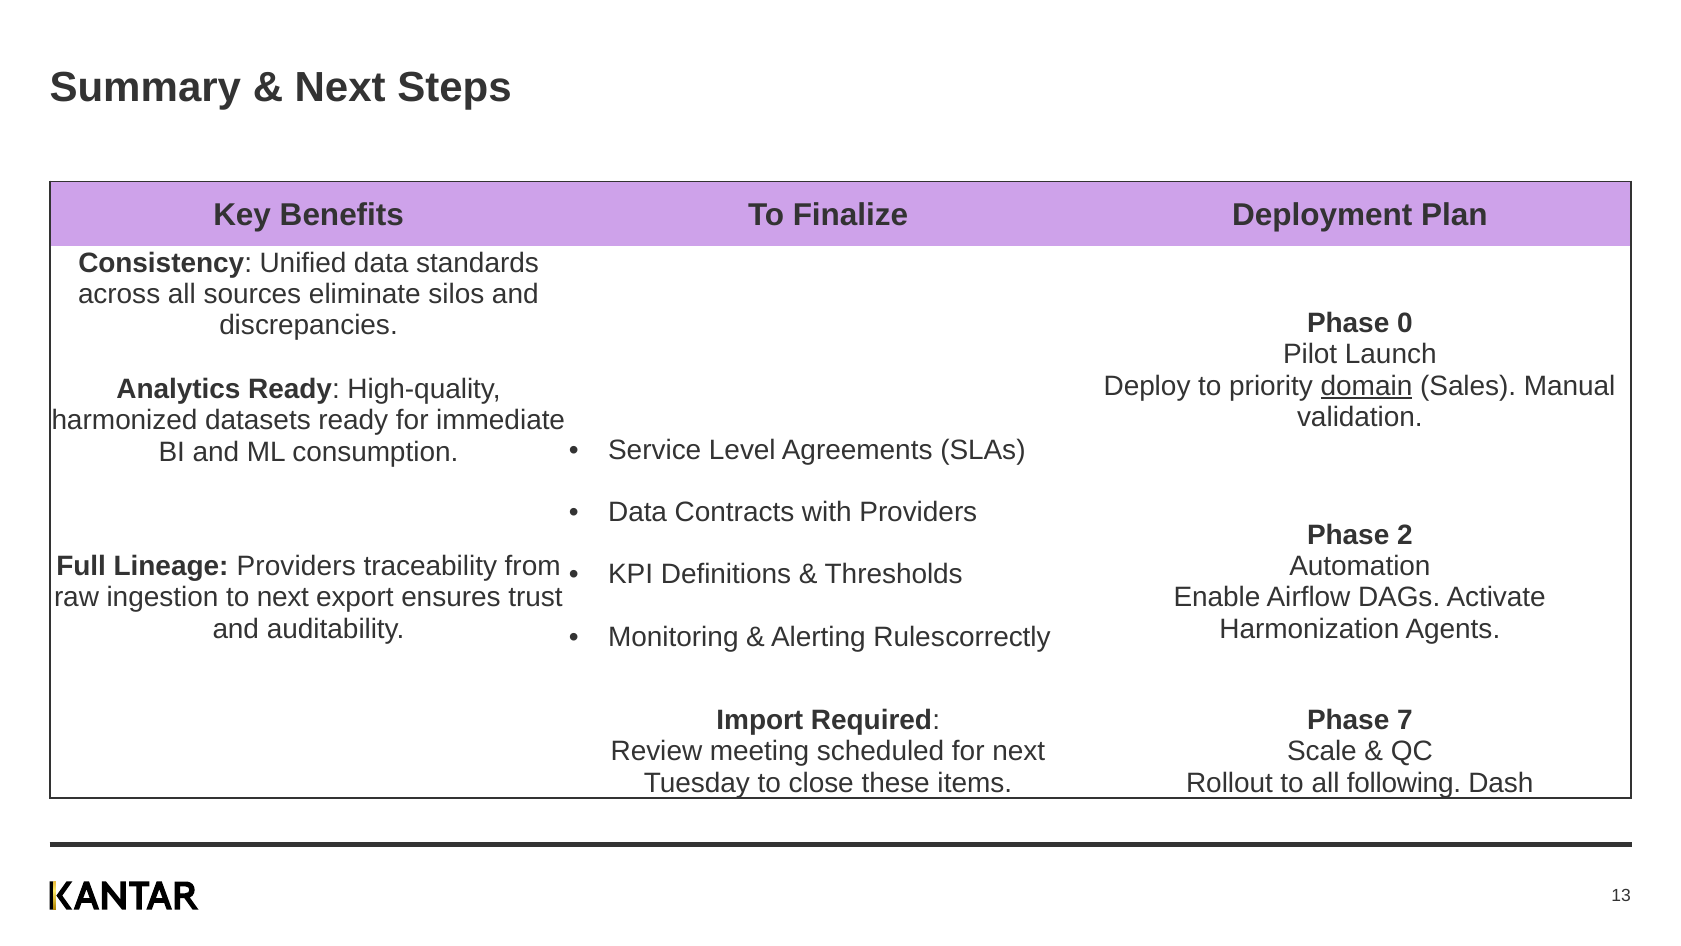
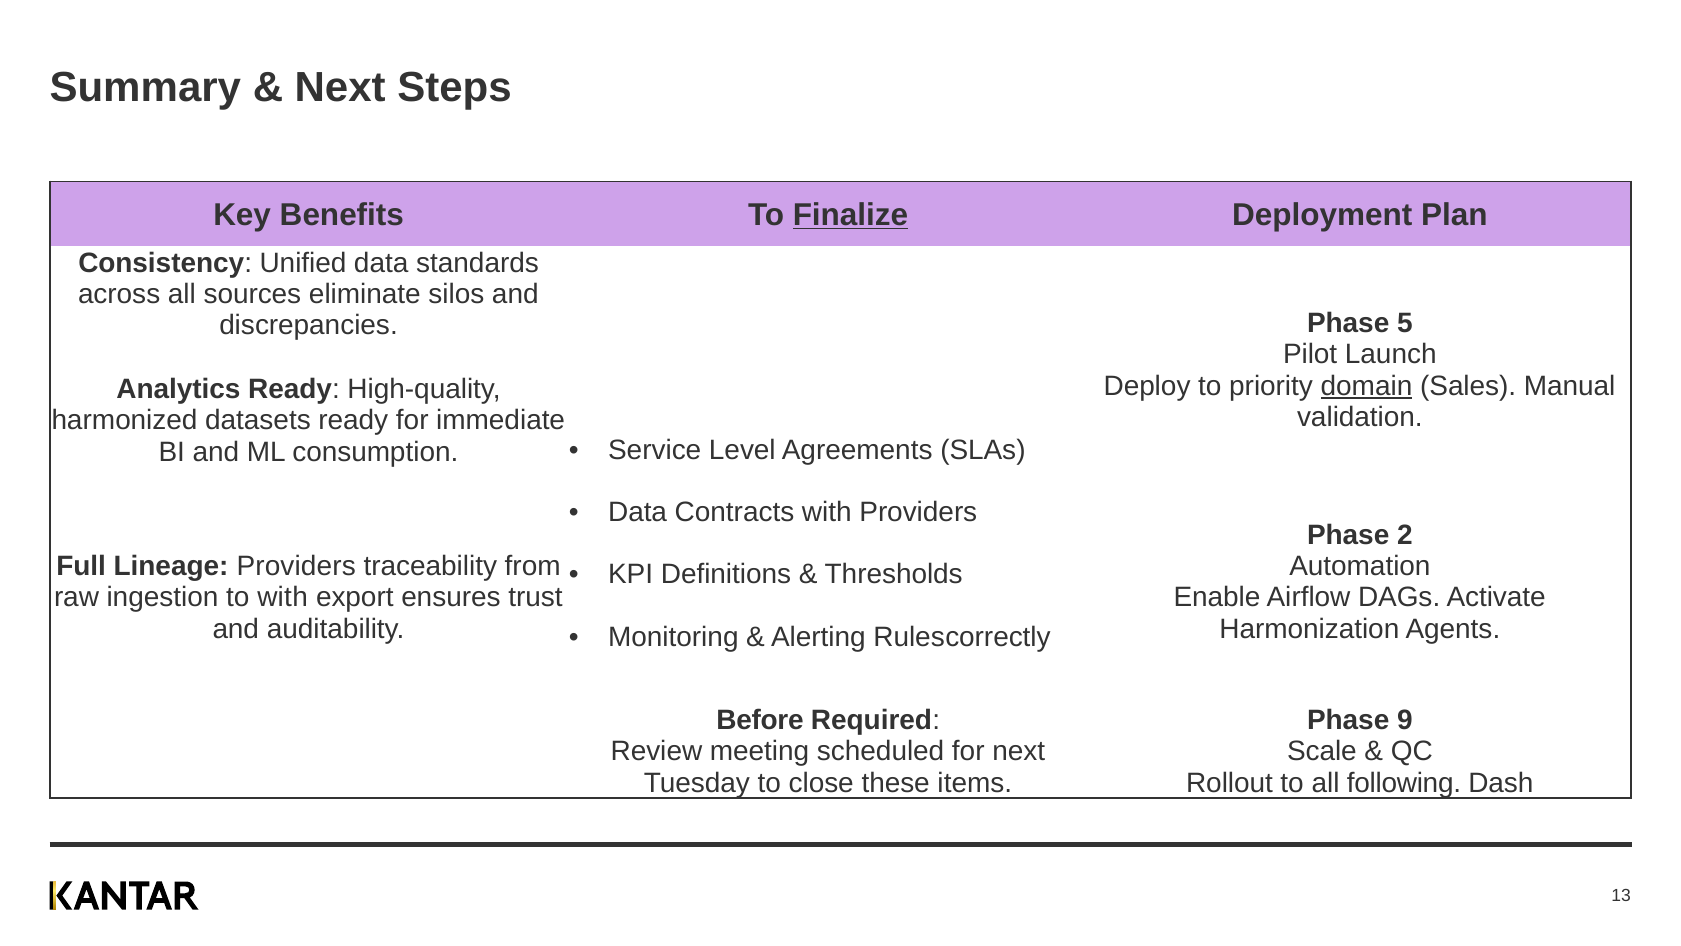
Finalize underline: none -> present
0: 0 -> 5
to next: next -> with
Import: Import -> Before
7: 7 -> 9
